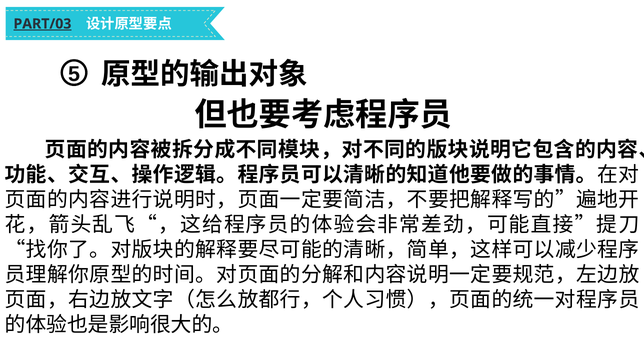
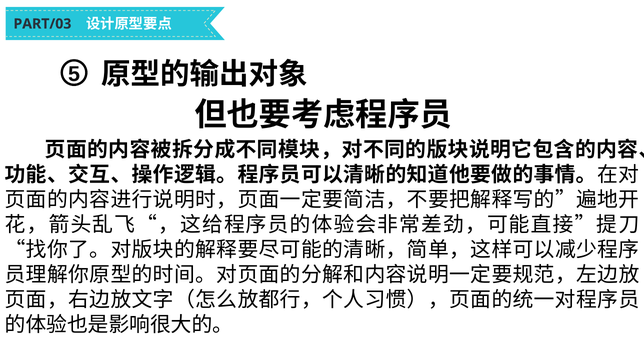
PART/03 underline: present -> none
